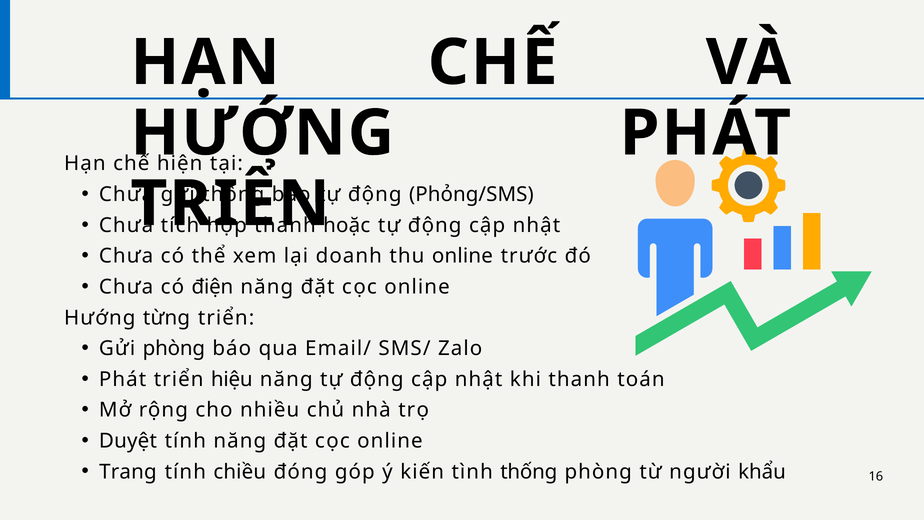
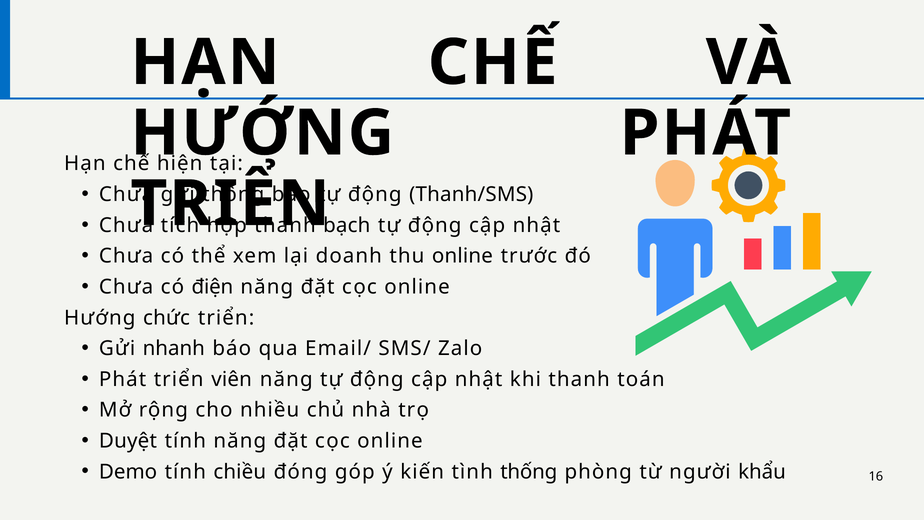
Phỏng/SMS: Phỏng/SMS -> Thanh/SMS
hoặc: hoặc -> bạch
từng: từng -> chức
Gửi phòng: phòng -> nhanh
hiệu: hiệu -> viên
Trang: Trang -> Demo
